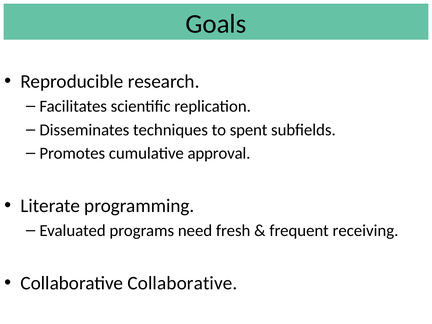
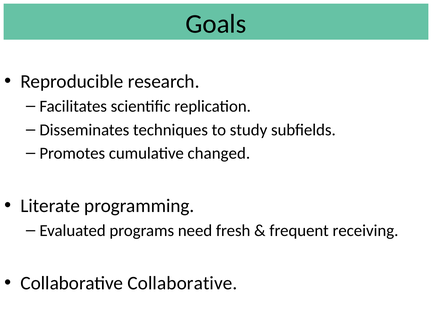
spent: spent -> study
approval: approval -> changed
